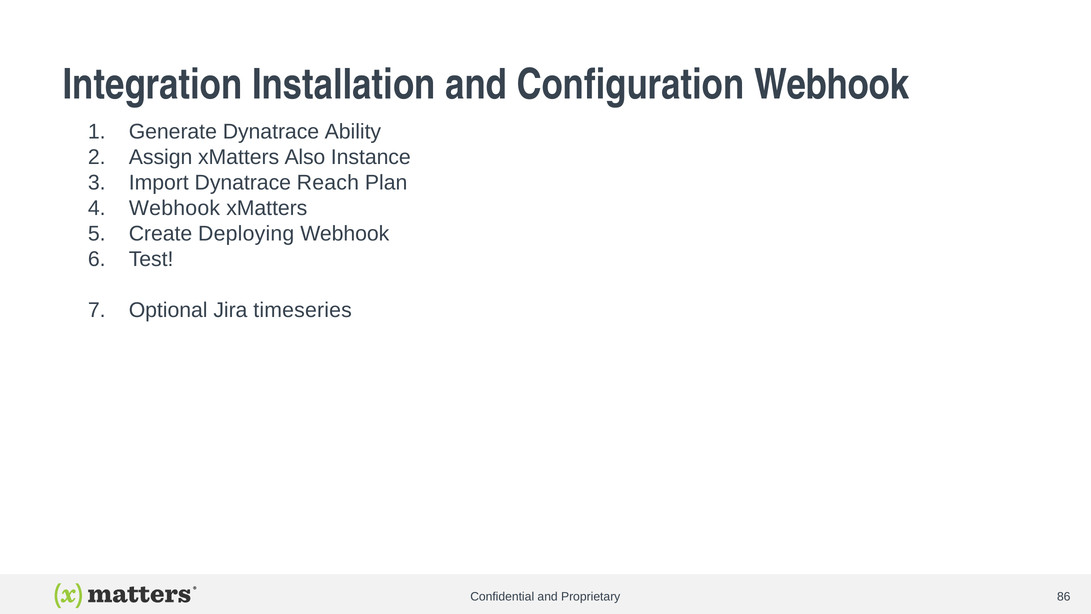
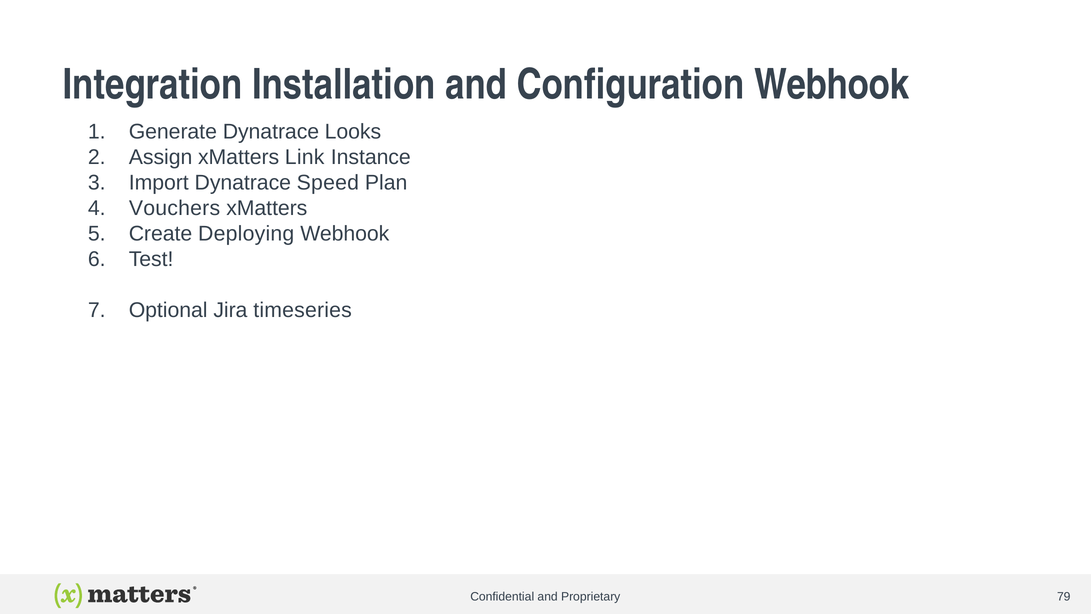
Ability: Ability -> Looks
Also: Also -> Link
Reach: Reach -> Speed
Webhook at (175, 208): Webhook -> Vouchers
86: 86 -> 79
